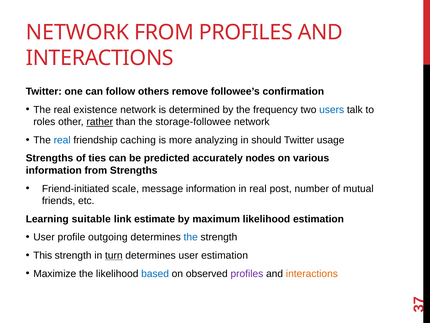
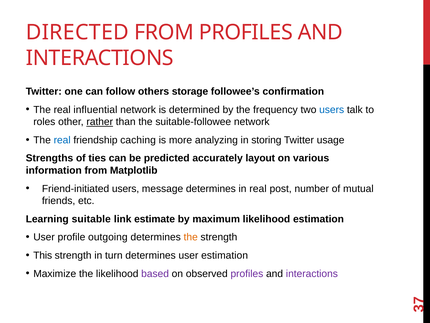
NETWORK at (78, 32): NETWORK -> DIRECTED
remove: remove -> storage
existence: existence -> influential
storage-followee: storage-followee -> suitable-followee
should: should -> storing
nodes: nodes -> layout
from Strengths: Strengths -> Matplotlib
Friend-initiated scale: scale -> users
message information: information -> determines
the at (191, 237) colour: blue -> orange
turn underline: present -> none
based colour: blue -> purple
interactions at (312, 273) colour: orange -> purple
